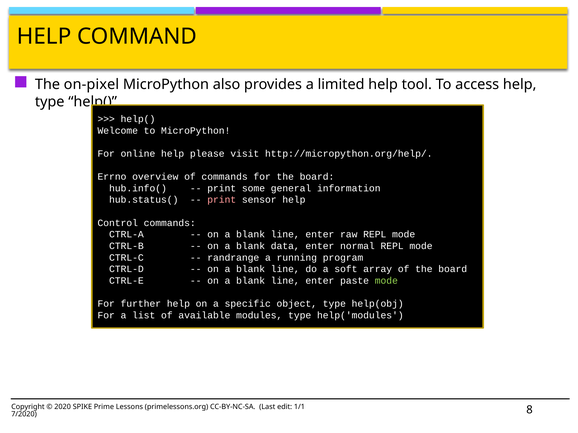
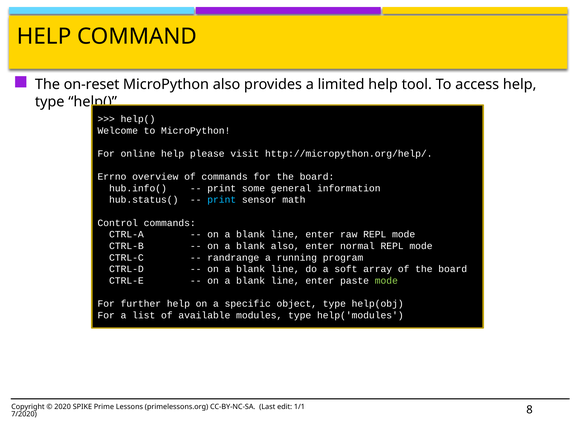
on-pixel: on-pixel -> on-reset
print at (222, 200) colour: pink -> light blue
sensor help: help -> math
blank data: data -> also
